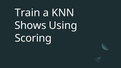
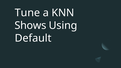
Train: Train -> Tune
Scoring: Scoring -> Default
